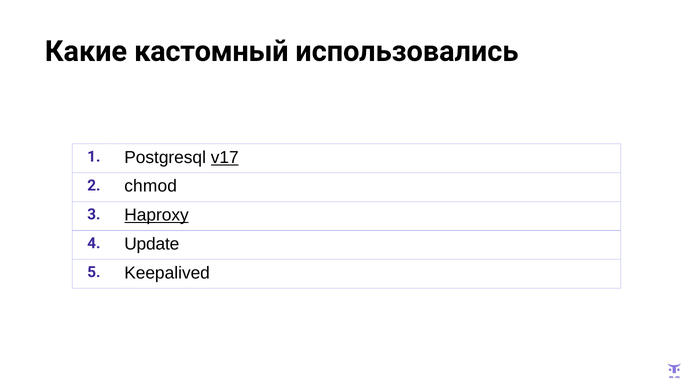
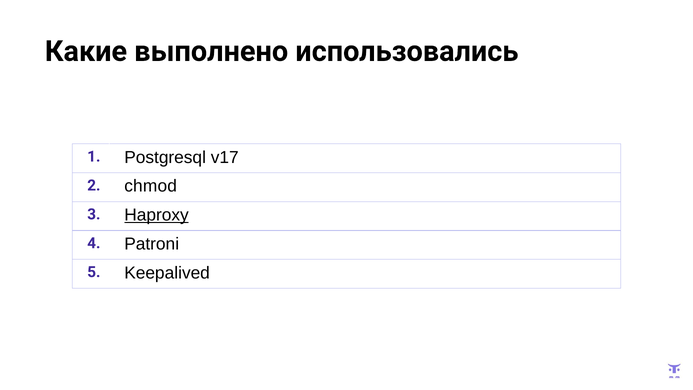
кастомный: кастомный -> выполнено
v17 underline: present -> none
Update: Update -> Patroni
